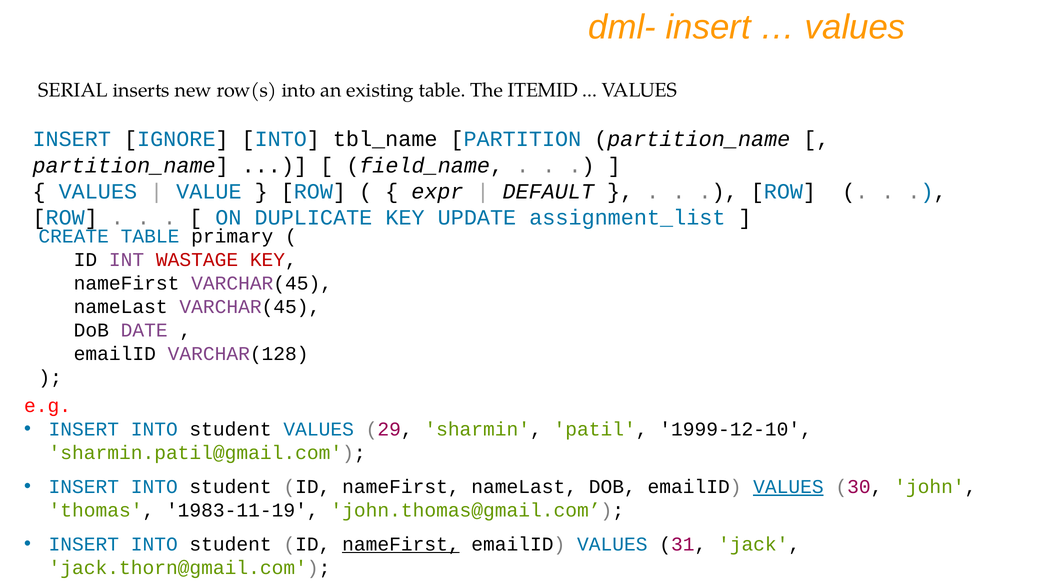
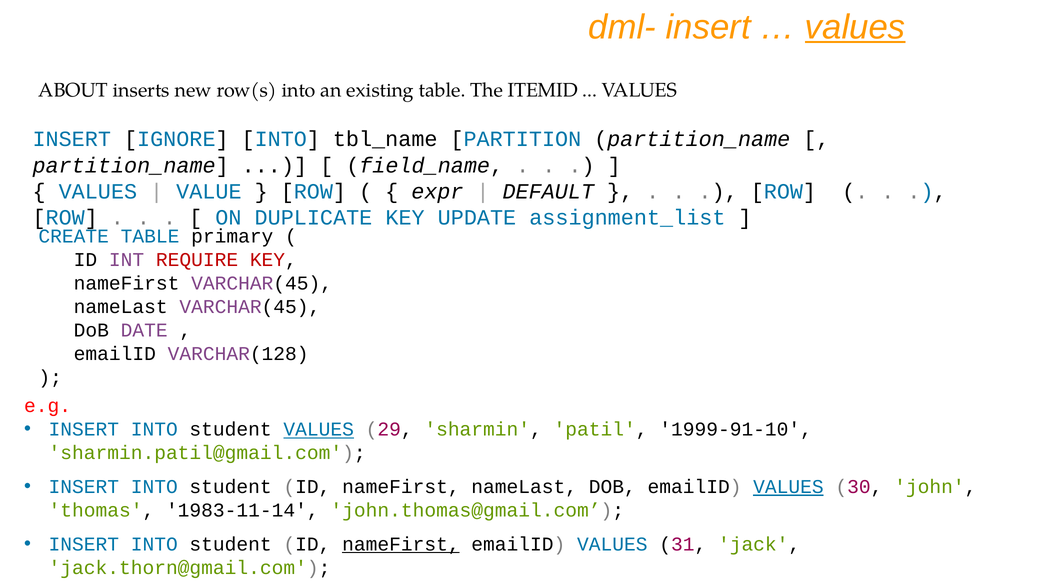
values at (855, 27) underline: none -> present
SERIAL: SERIAL -> ABOUT
WASTAGE: WASTAGE -> REQUIRE
VALUES at (319, 430) underline: none -> present
1999-12-10: 1999-12-10 -> 1999-91-10
1983-11-19: 1983-11-19 -> 1983-11-14
